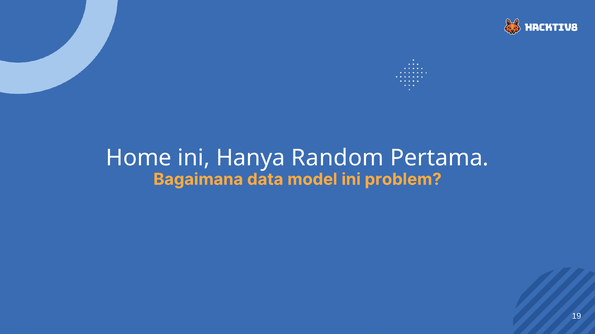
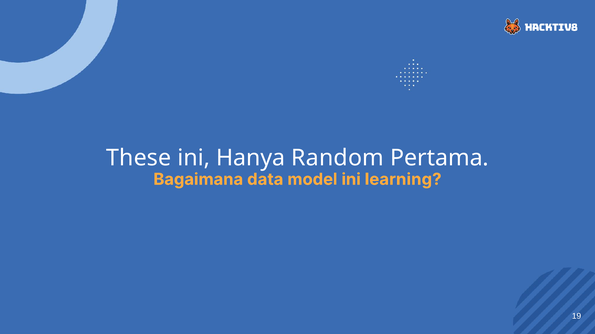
Home: Home -> These
problem: problem -> learning
